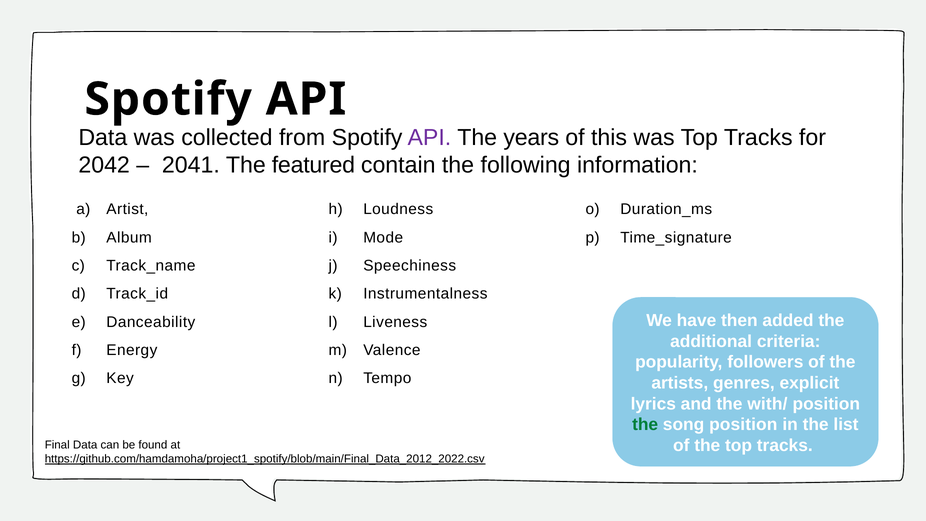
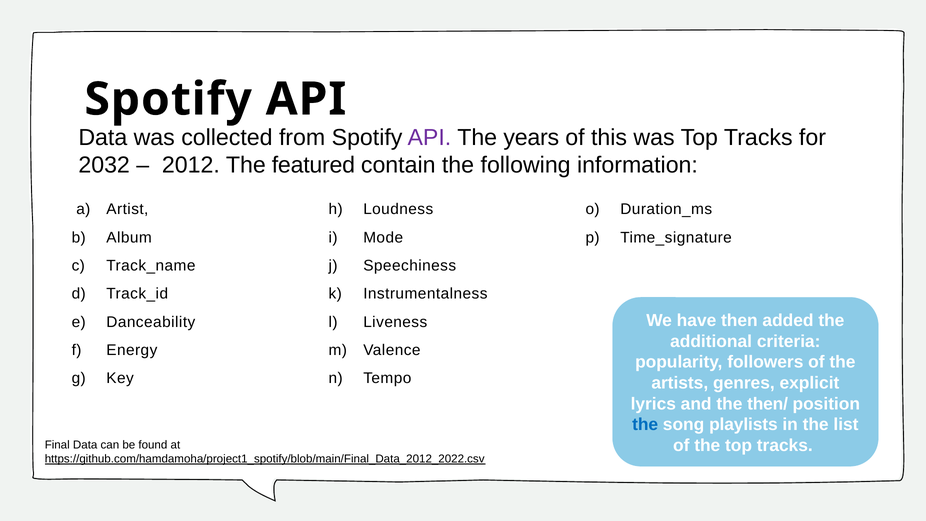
2042: 2042 -> 2032
2041: 2041 -> 2012
with/: with/ -> then/
the at (645, 425) colour: green -> blue
song position: position -> playlists
